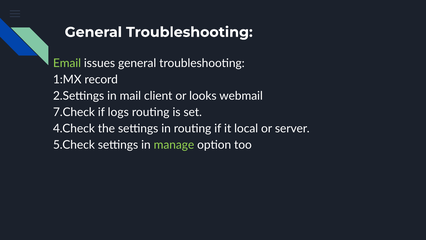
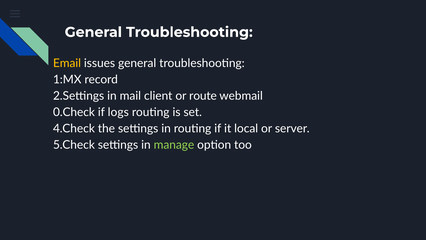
Email colour: light green -> yellow
looks: looks -> route
7.Check: 7.Check -> 0.Check
